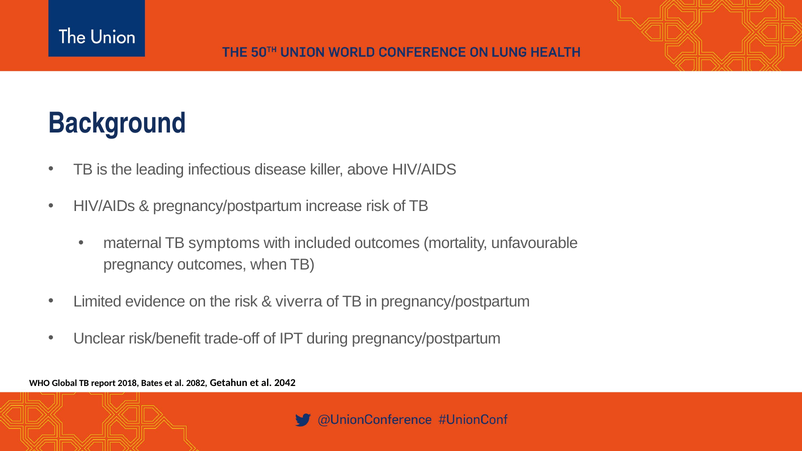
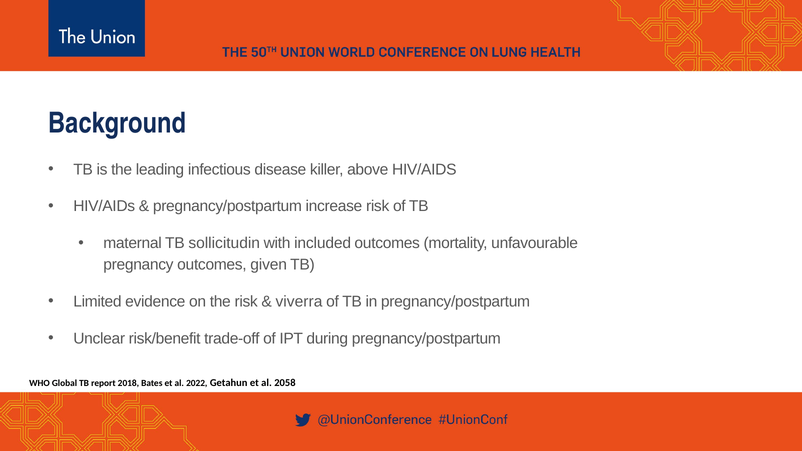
symptoms: symptoms -> sollicitudin
when: when -> given
2082: 2082 -> 2022
2042: 2042 -> 2058
